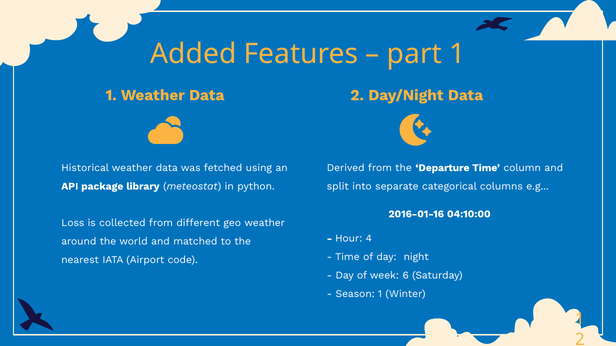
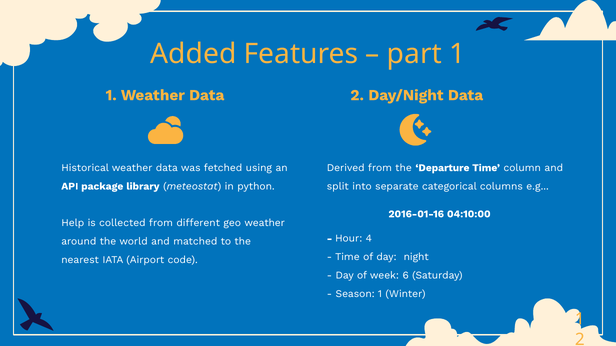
Loss: Loss -> Help
